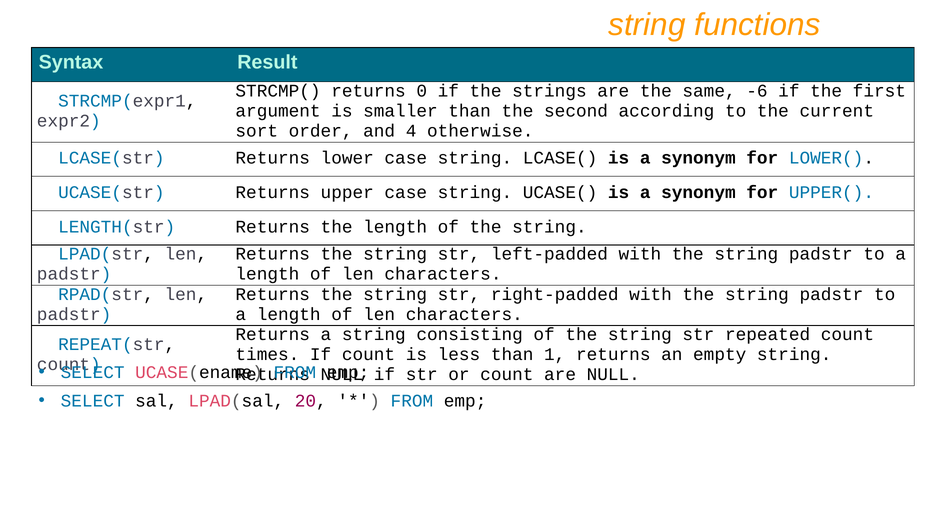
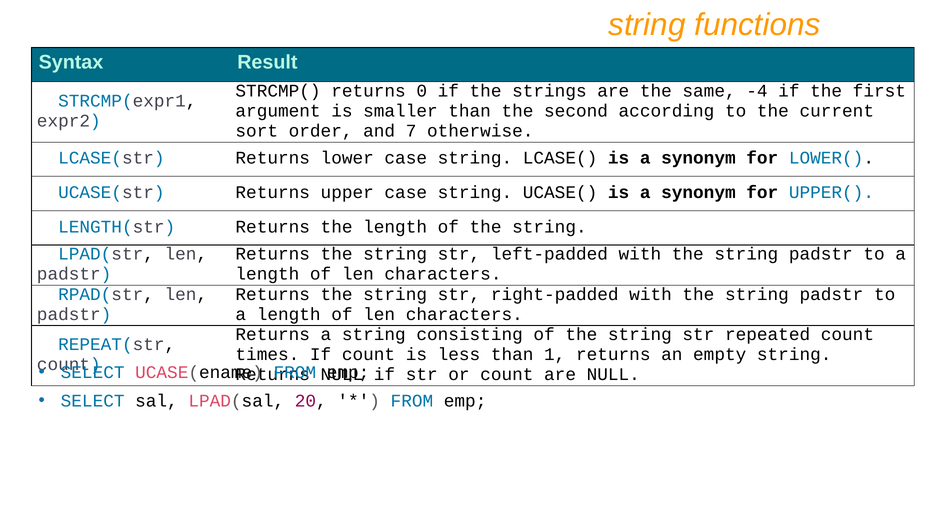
-6: -6 -> -4
4: 4 -> 7
